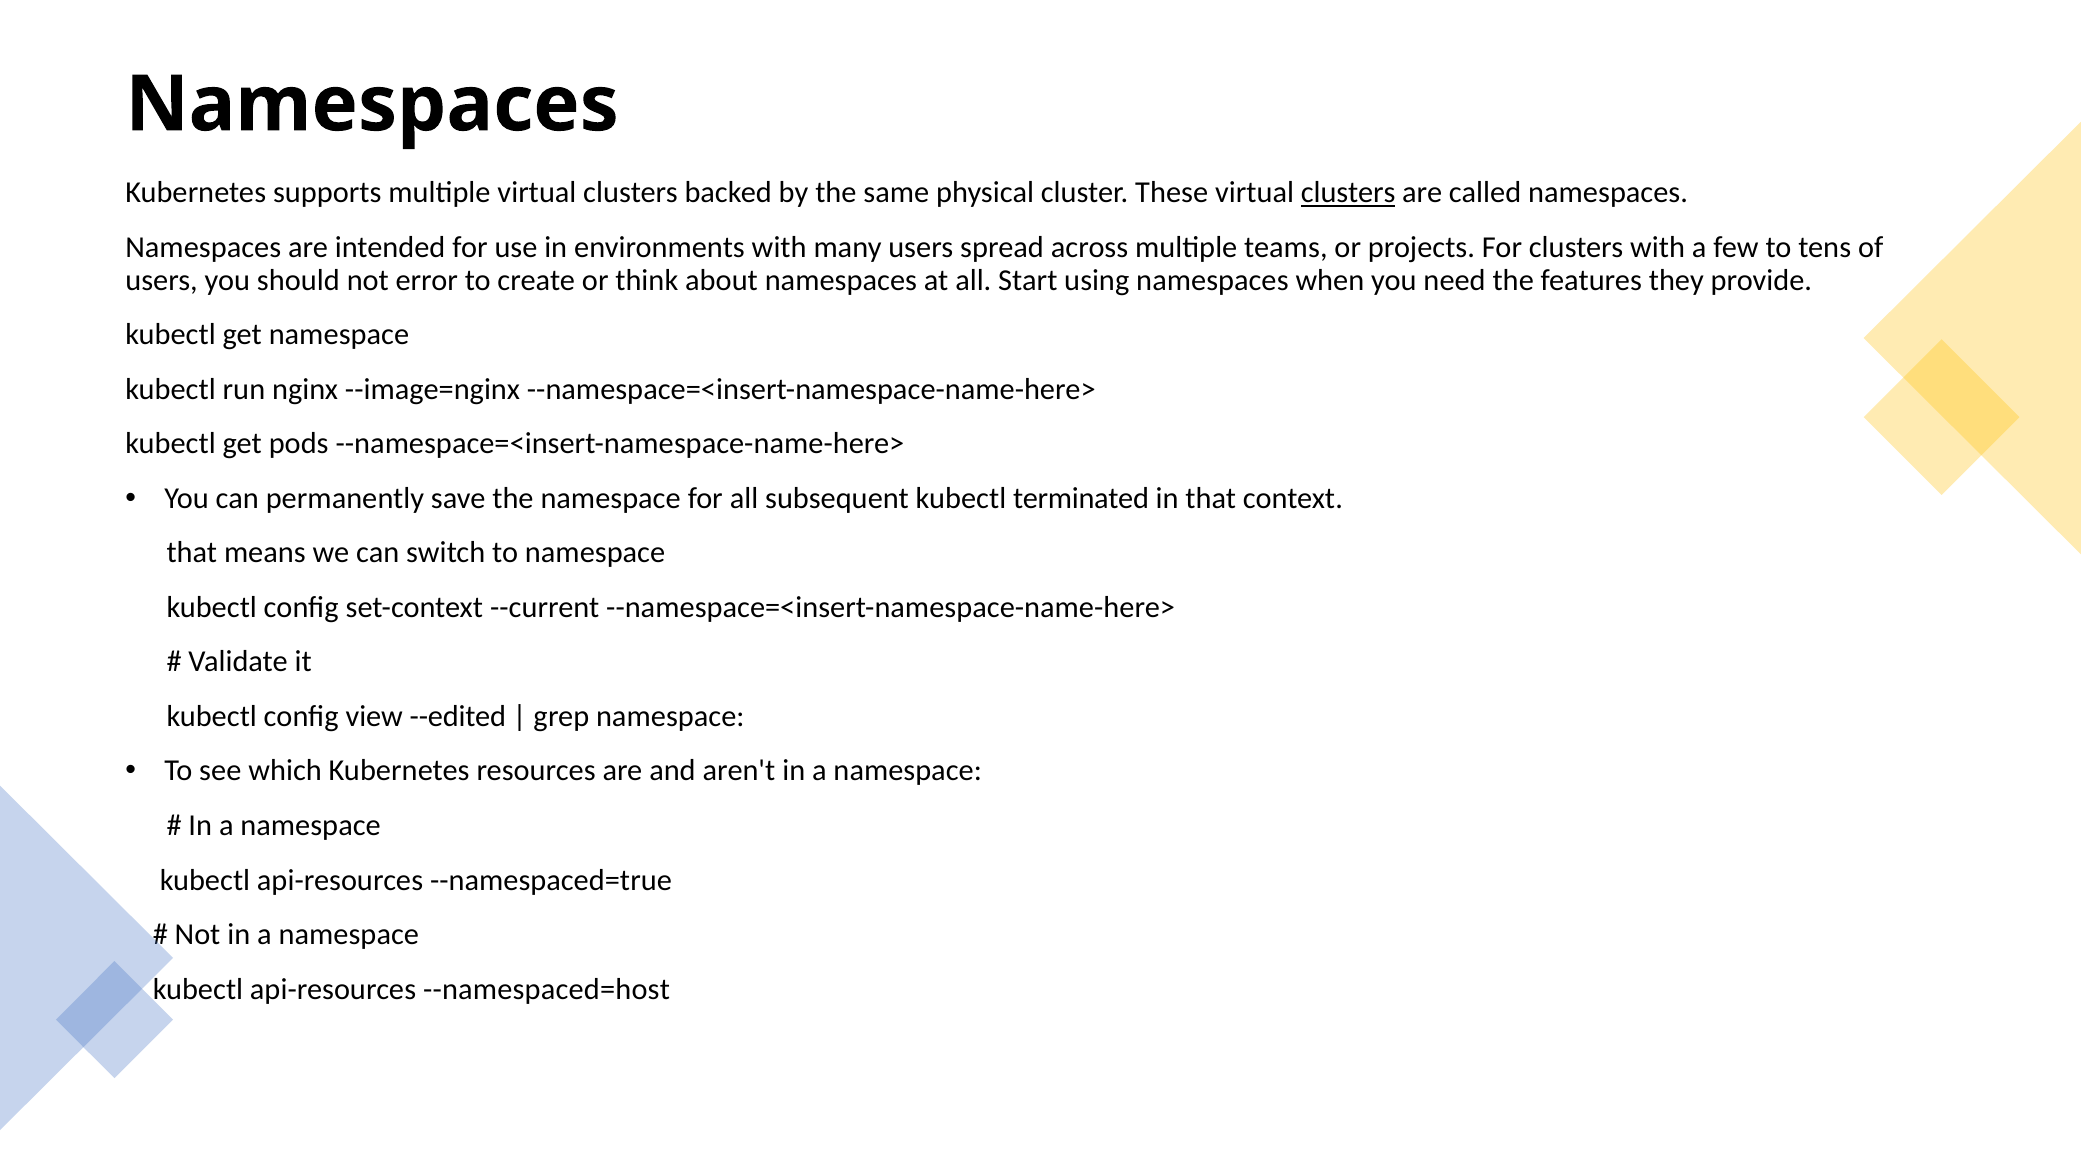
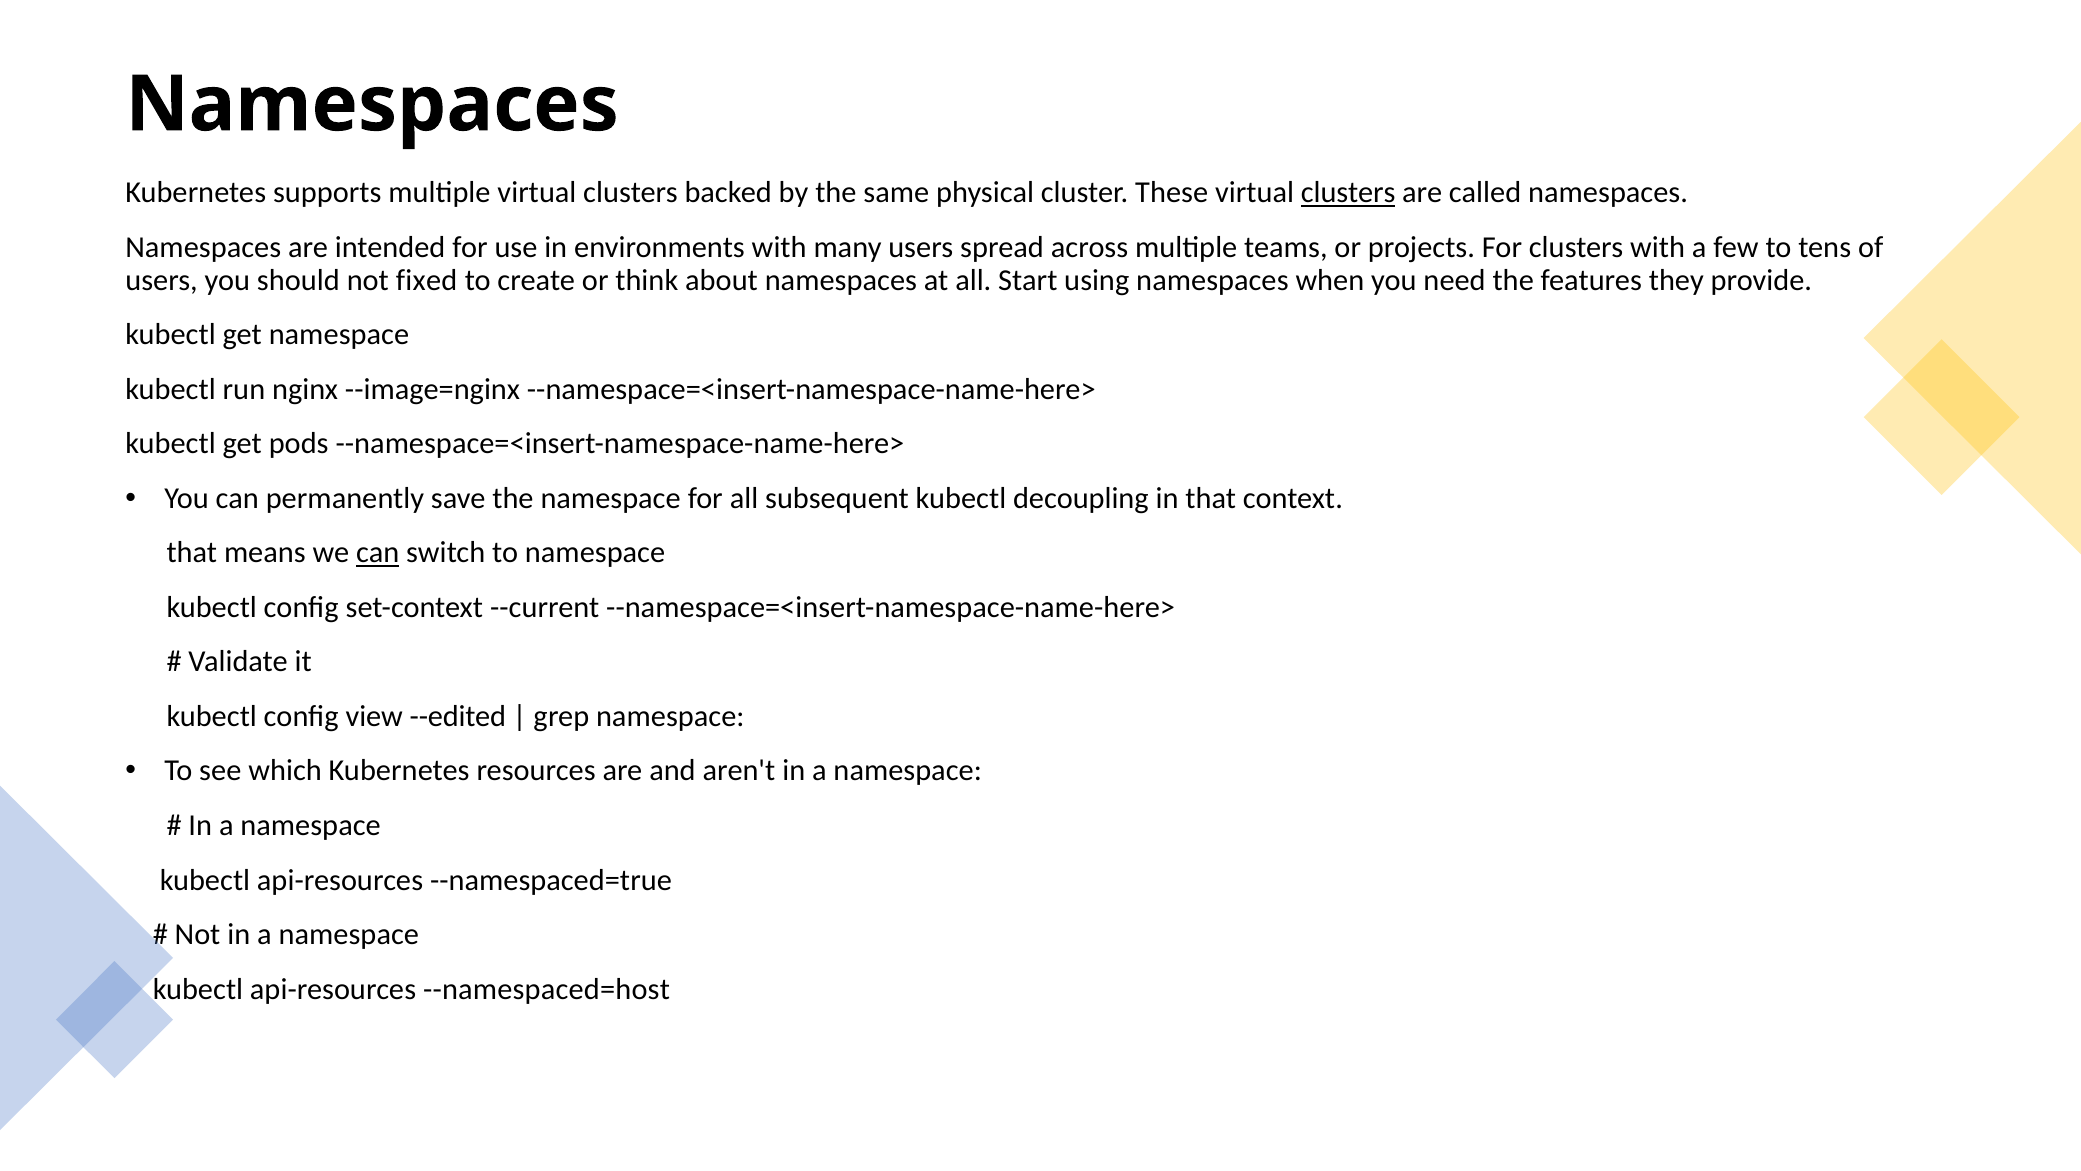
error: error -> fixed
terminated: terminated -> decoupling
can at (378, 553) underline: none -> present
